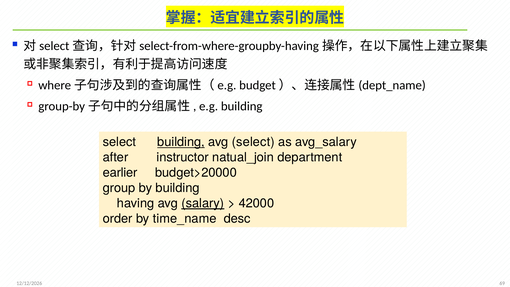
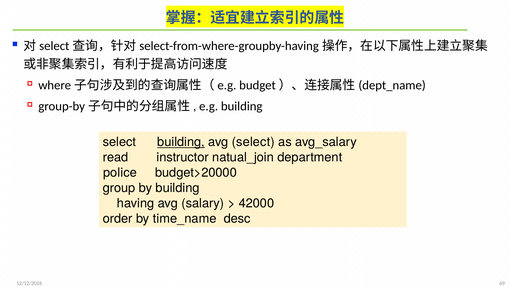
after: after -> read
earlier: earlier -> police
salary underline: present -> none
